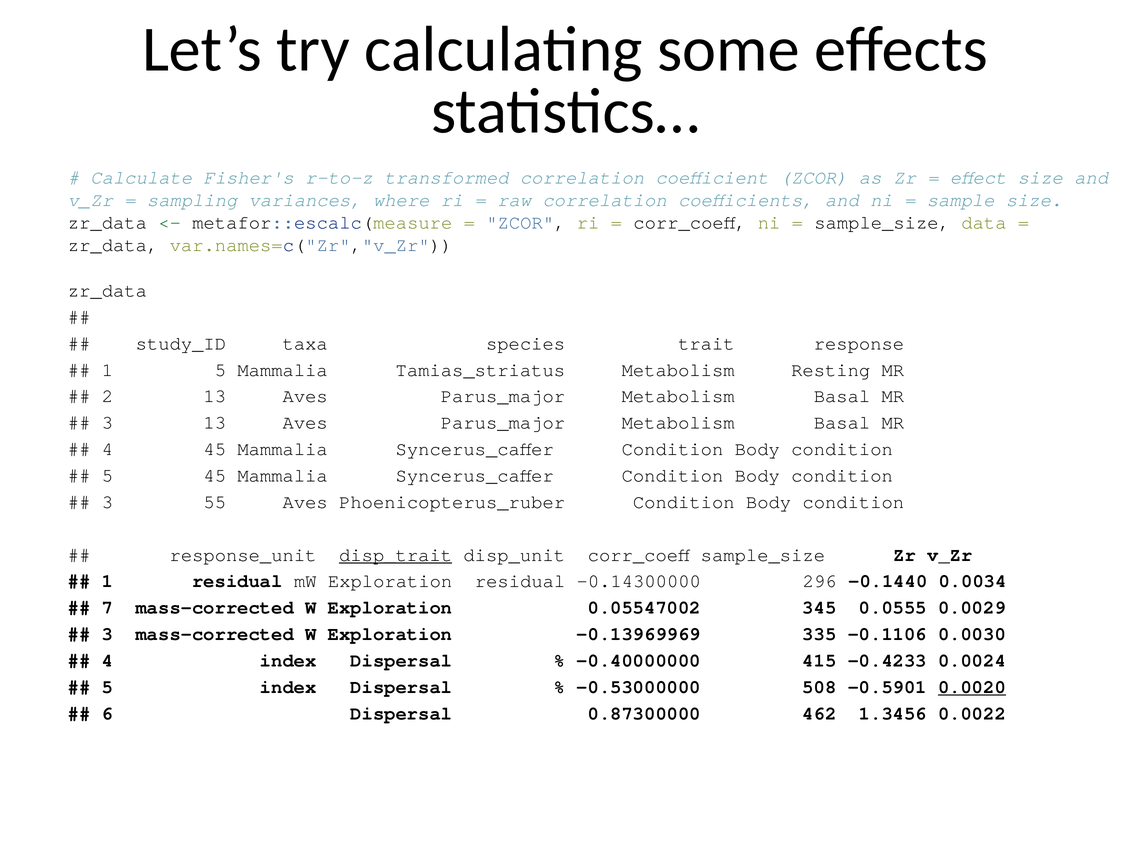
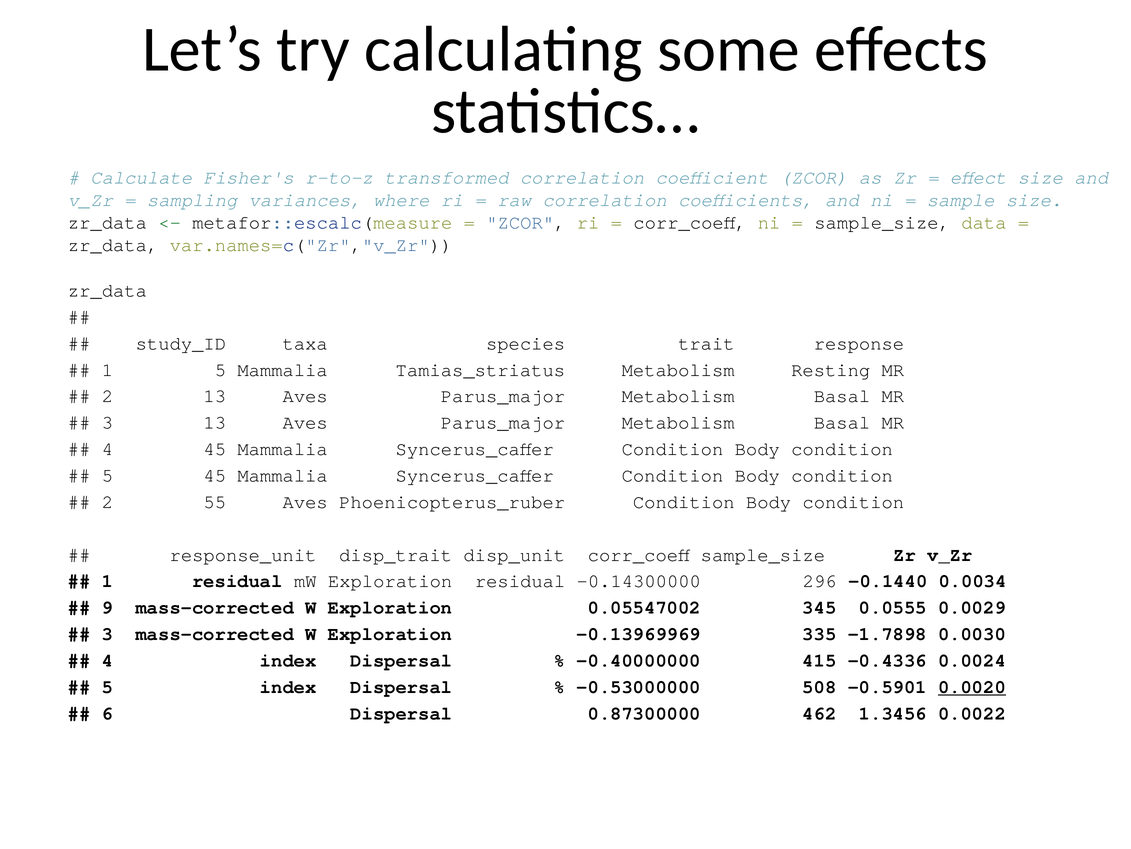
3 at (107, 502): 3 -> 2
disp_trait underline: present -> none
7: 7 -> 9
-0.1106: -0.1106 -> -1.7898
-0.4233: -0.4233 -> -0.4336
